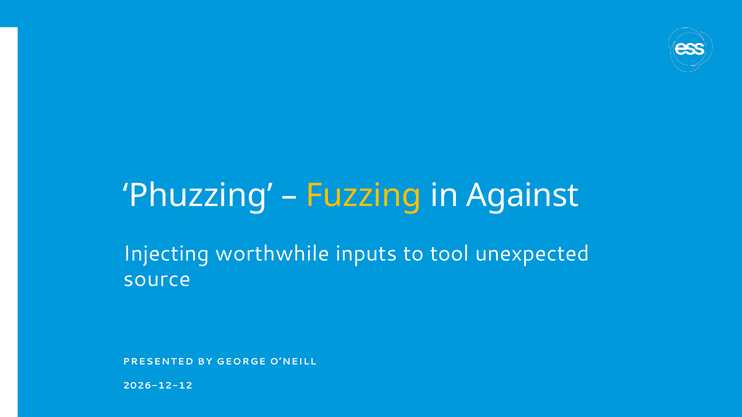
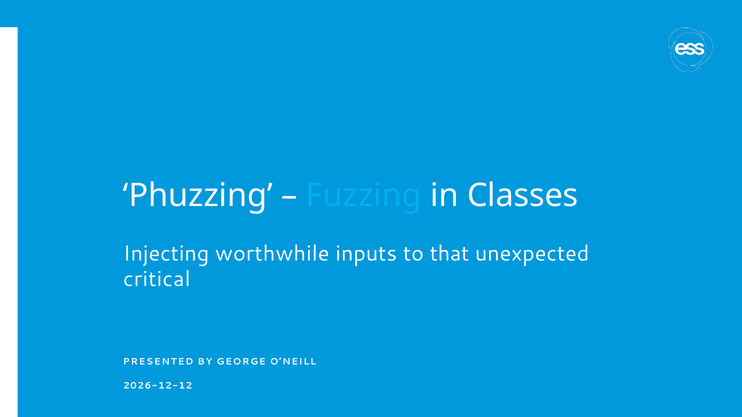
Fuzzing colour: yellow -> light blue
Against: Against -> Classes
tool: tool -> that
source: source -> critical
